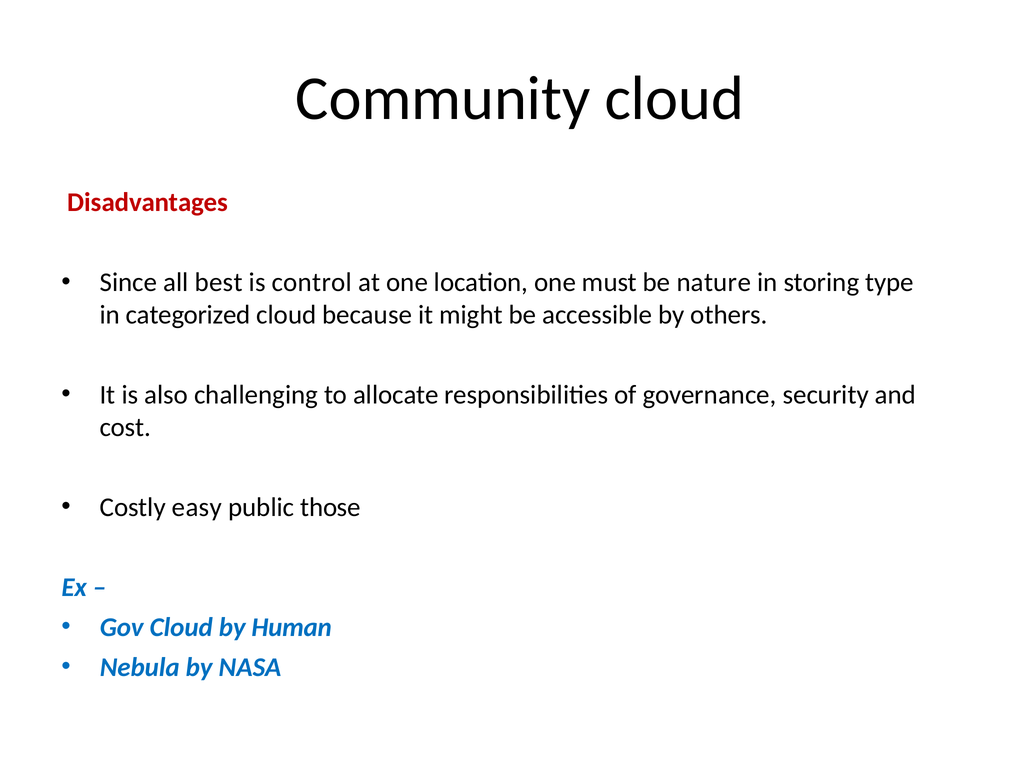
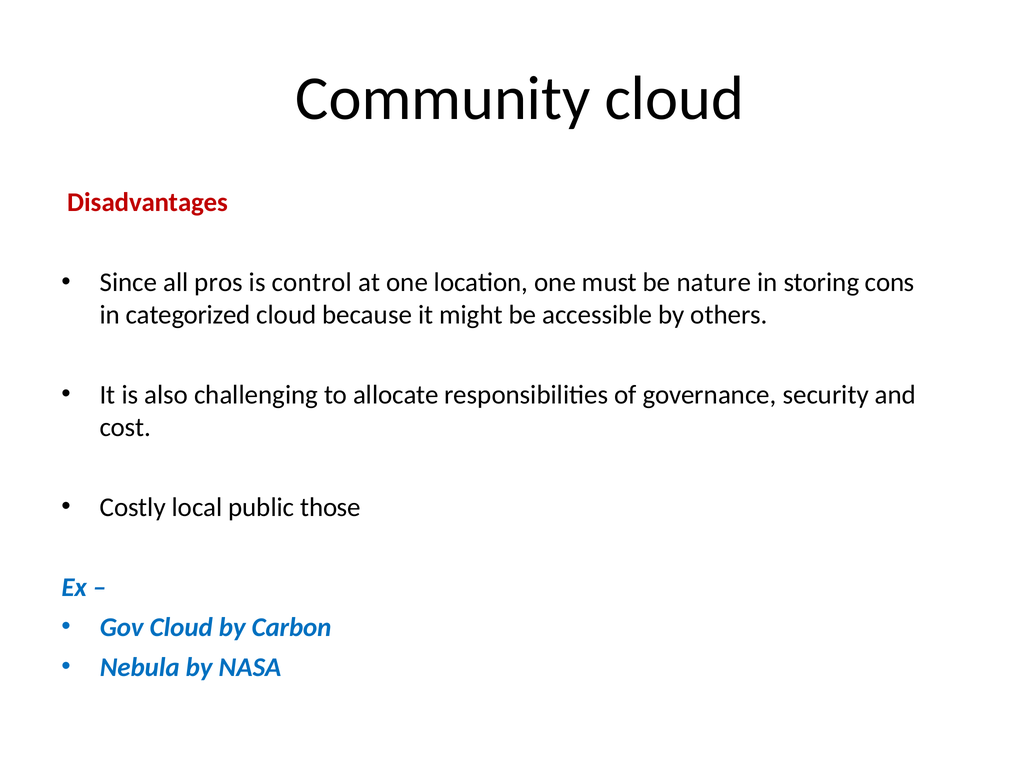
best: best -> pros
type: type -> cons
easy: easy -> local
Human: Human -> Carbon
